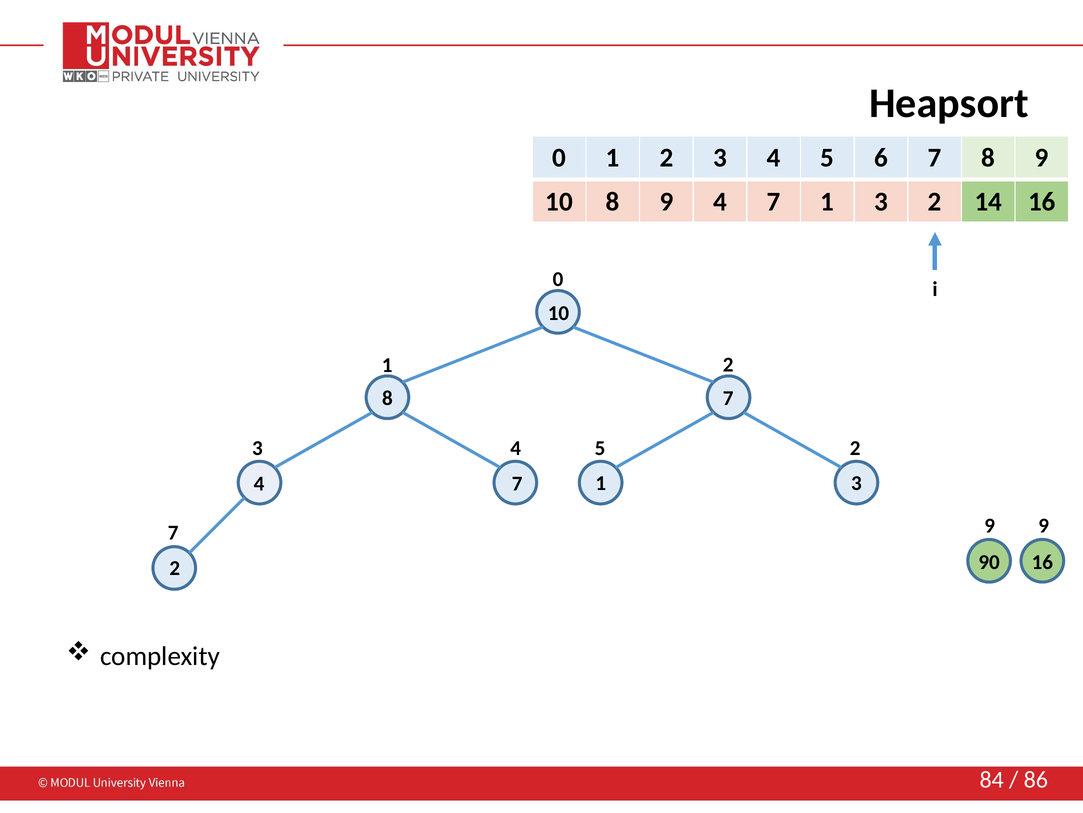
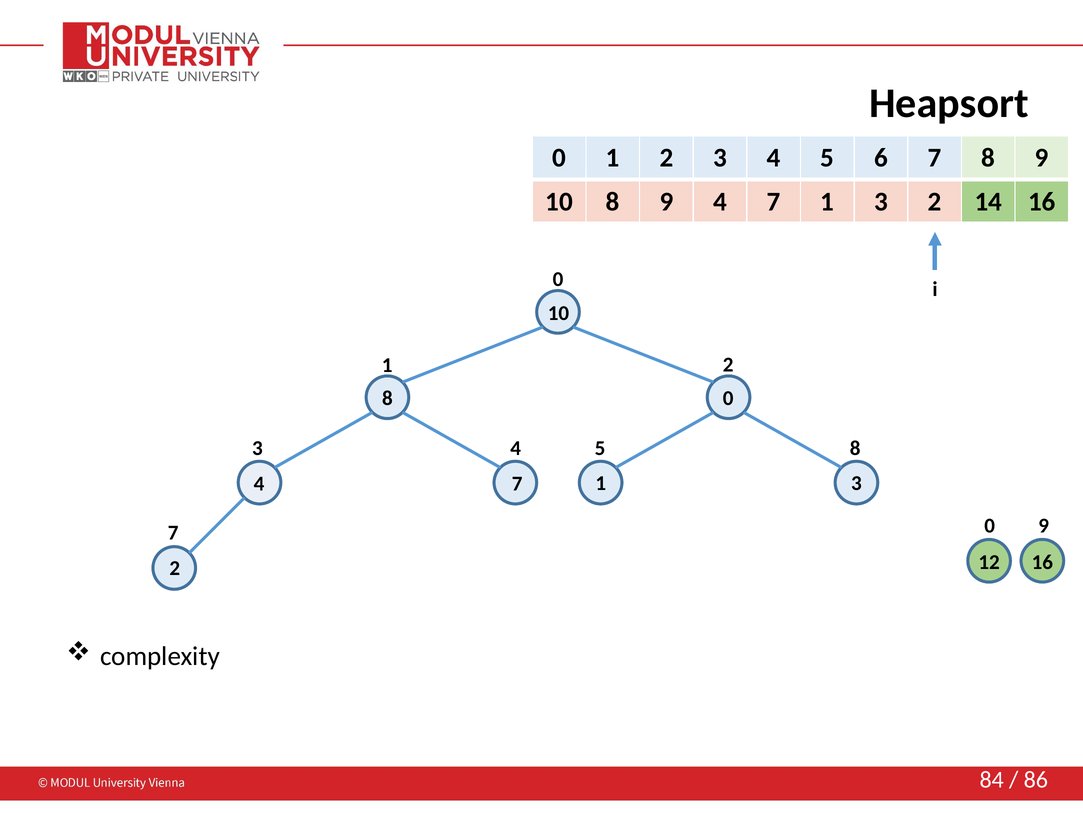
8 7: 7 -> 0
5 2: 2 -> 8
7 9: 9 -> 0
90: 90 -> 12
